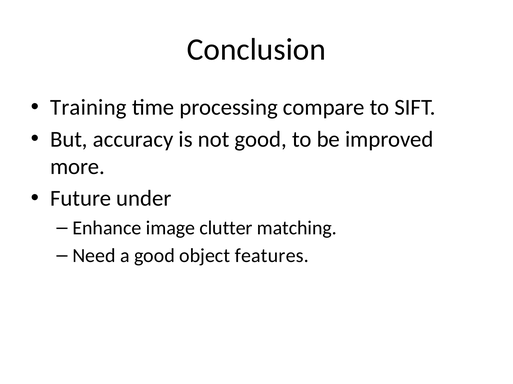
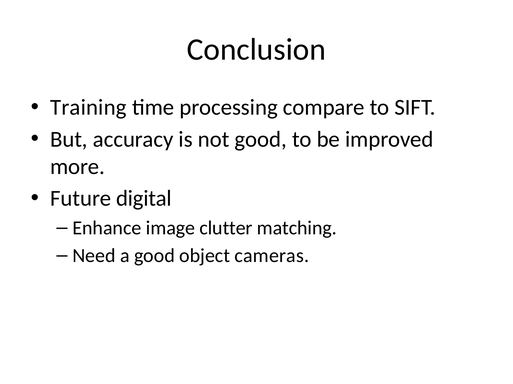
under: under -> digital
features: features -> cameras
